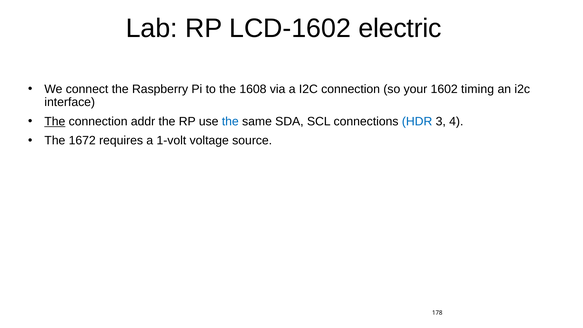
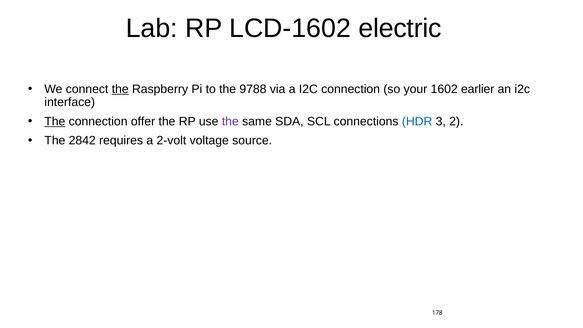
the at (120, 89) underline: none -> present
1608: 1608 -> 9788
timing: timing -> earlier
addr: addr -> offer
the at (230, 121) colour: blue -> purple
4: 4 -> 2
1672: 1672 -> 2842
1-volt: 1-volt -> 2-volt
